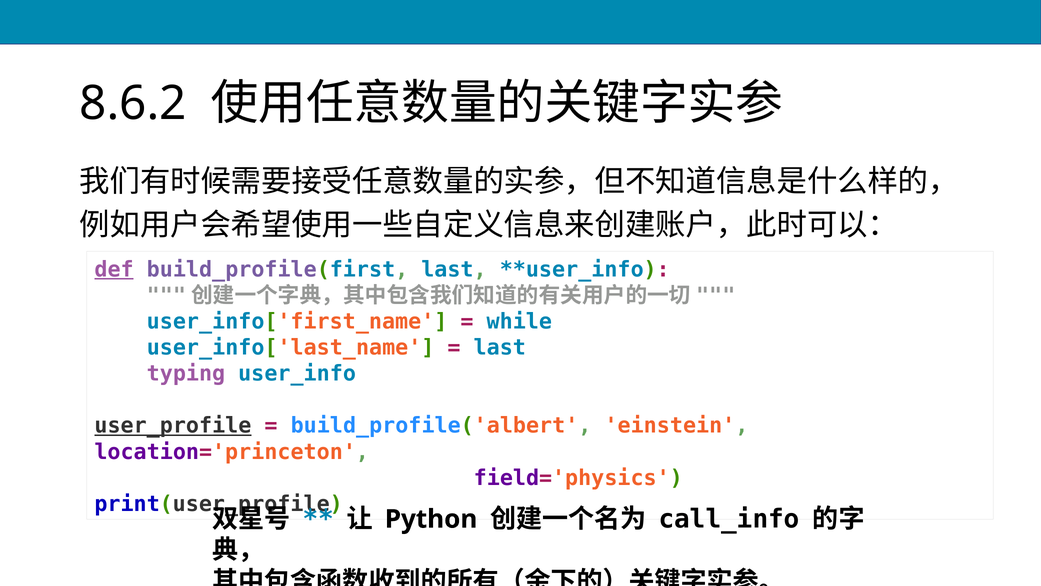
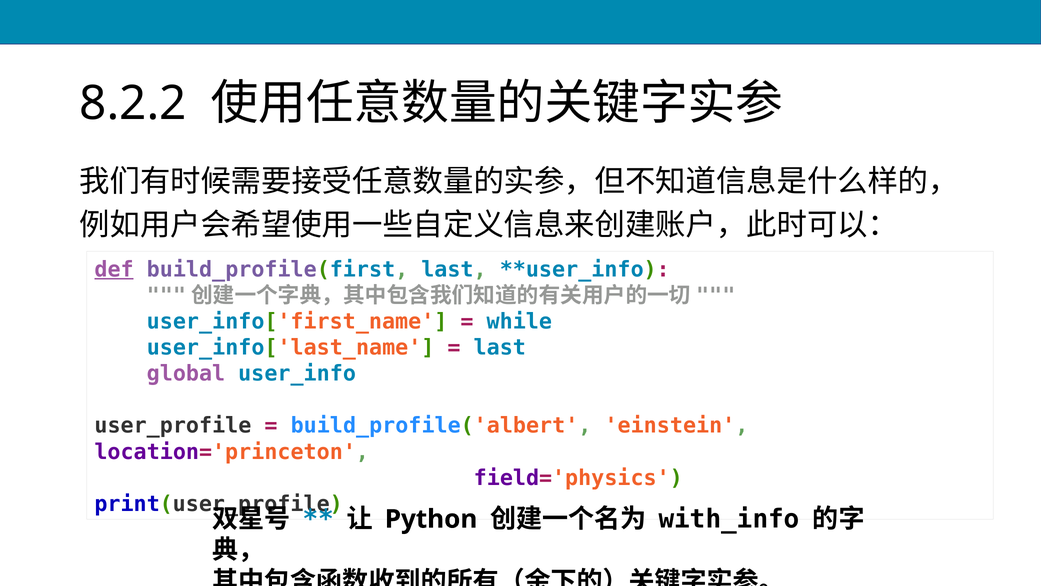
8.6.2: 8.6.2 -> 8.2.2
typing: typing -> global
user_profile underline: present -> none
call_info: call_info -> with_info
